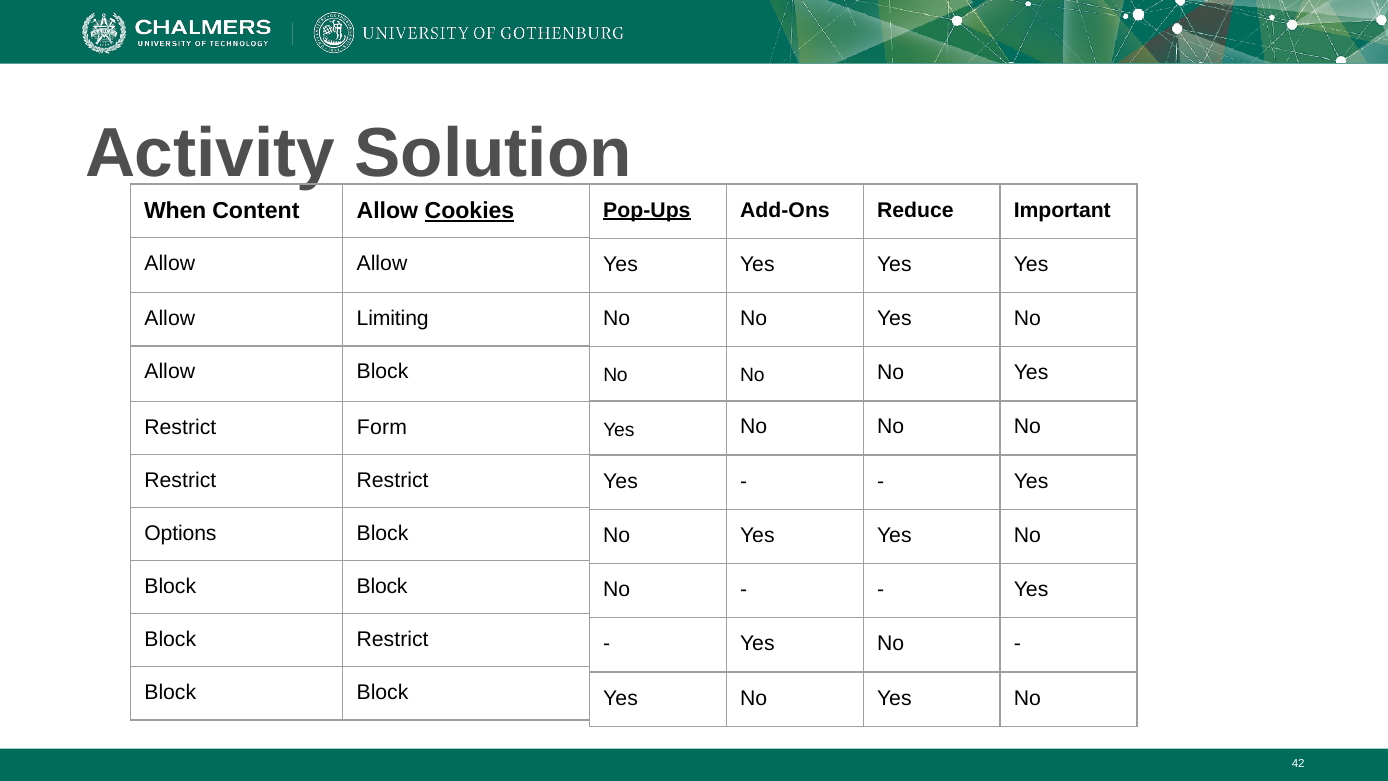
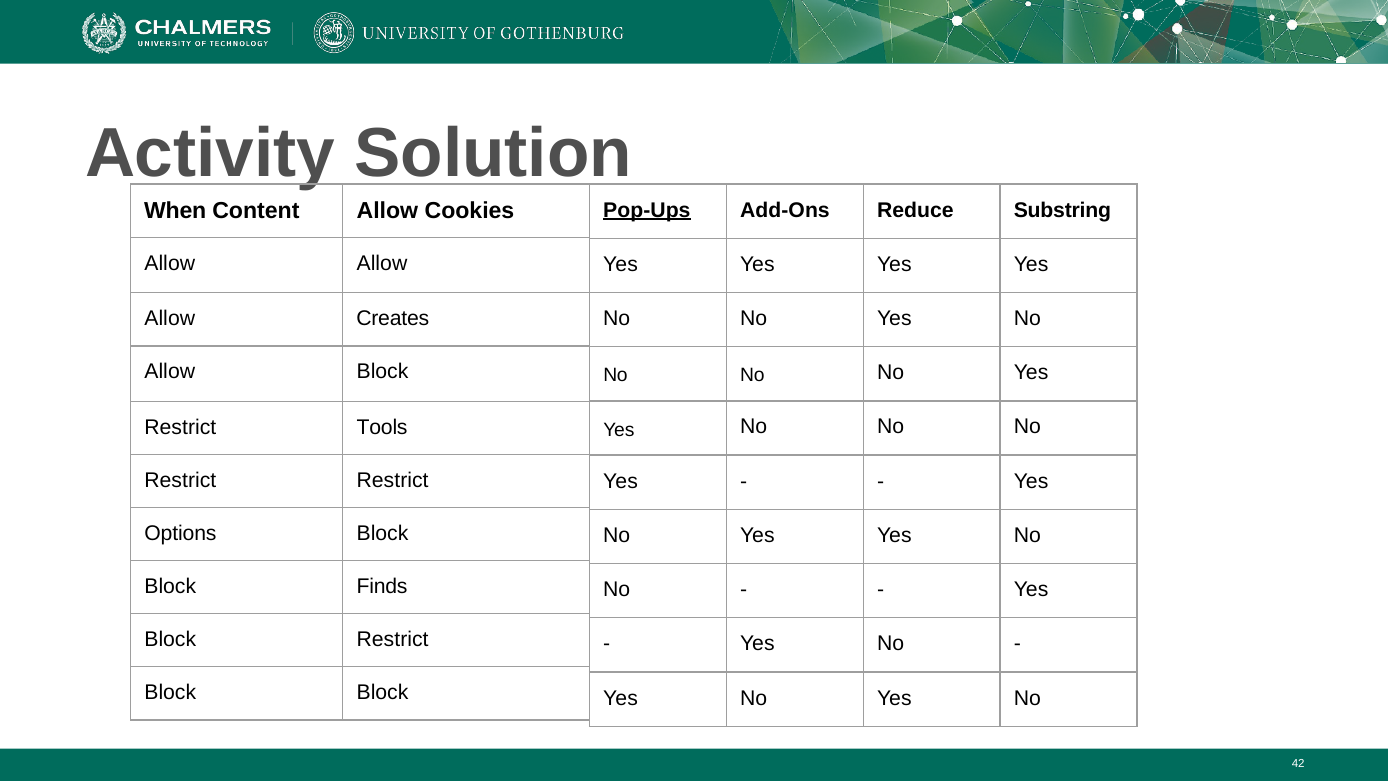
Important: Important -> Substring
Cookies underline: present -> none
Limiting: Limiting -> Creates
Form: Form -> Tools
Block at (382, 586): Block -> Finds
